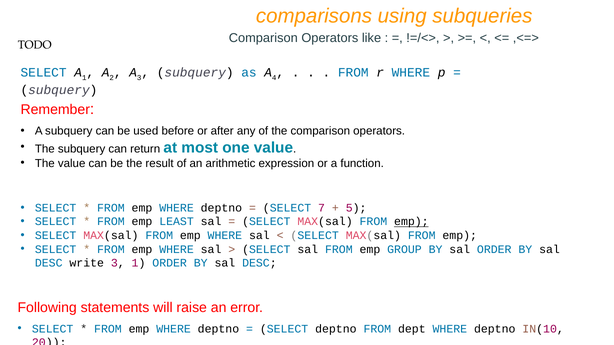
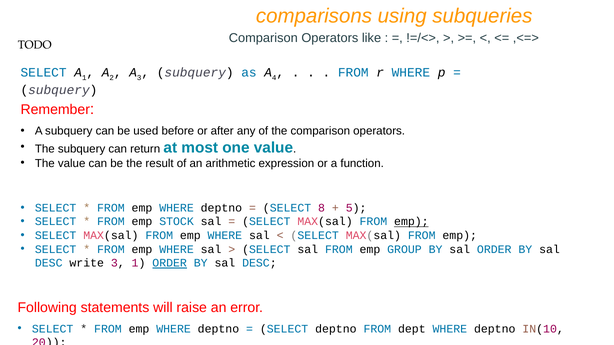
7: 7 -> 8
LEAST: LEAST -> STOCK
ORDER at (170, 263) underline: none -> present
